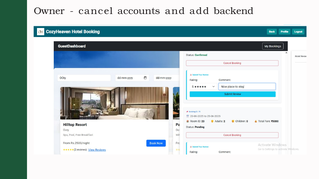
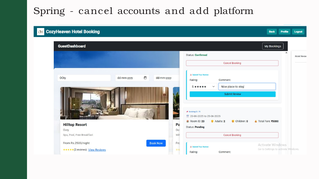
Owner: Owner -> Spring
backend: backend -> platform
